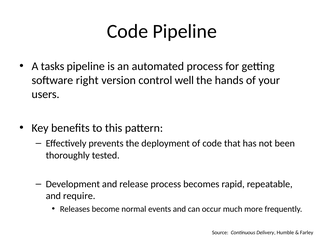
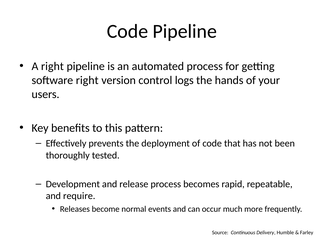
A tasks: tasks -> right
well: well -> logs
